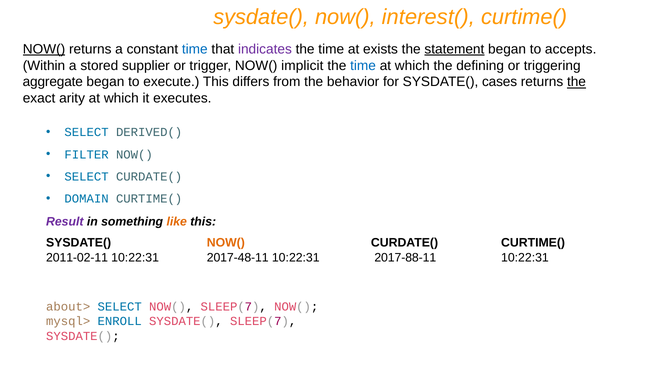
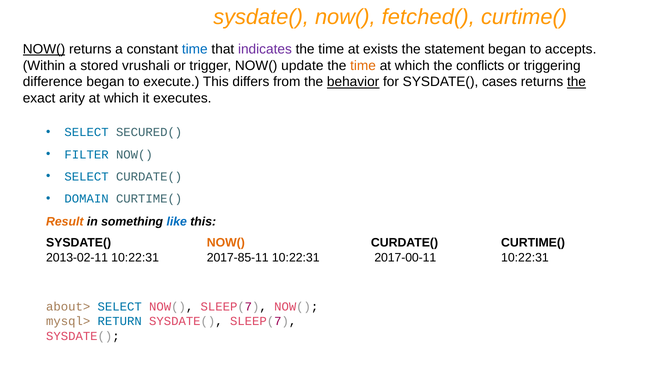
interest(: interest( -> fetched(
statement underline: present -> none
supplier: supplier -> vrushali
implicit: implicit -> update
time at (363, 66) colour: blue -> orange
defining: defining -> conflicts
aggregate: aggregate -> difference
behavior underline: none -> present
DERIVED(: DERIVED( -> SECURED(
Result colour: purple -> orange
like colour: orange -> blue
2011-02-11: 2011-02-11 -> 2013-02-11
2017-48-11: 2017-48-11 -> 2017-85-11
2017-88-11: 2017-88-11 -> 2017-00-11
ENROLL: ENROLL -> RETURN
